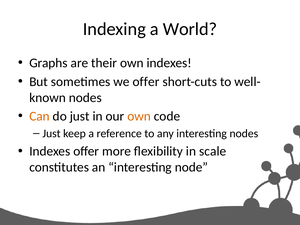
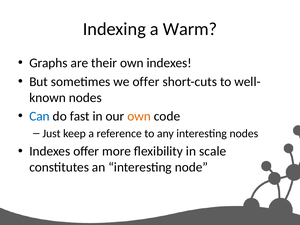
World: World -> Warm
Can colour: orange -> blue
do just: just -> fast
